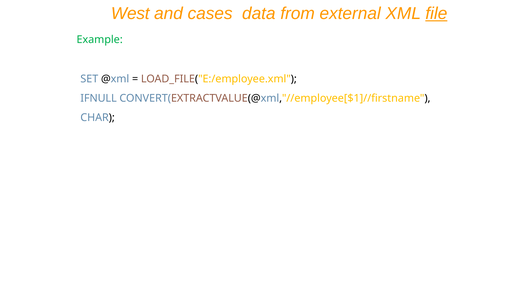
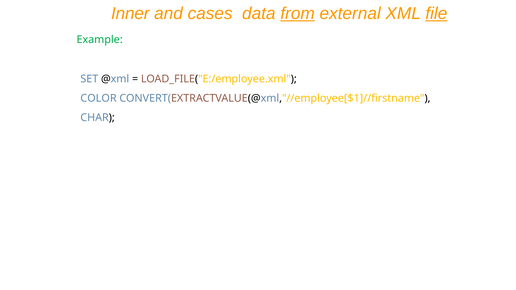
West: West -> Inner
from underline: none -> present
IFNULL: IFNULL -> COLOR
